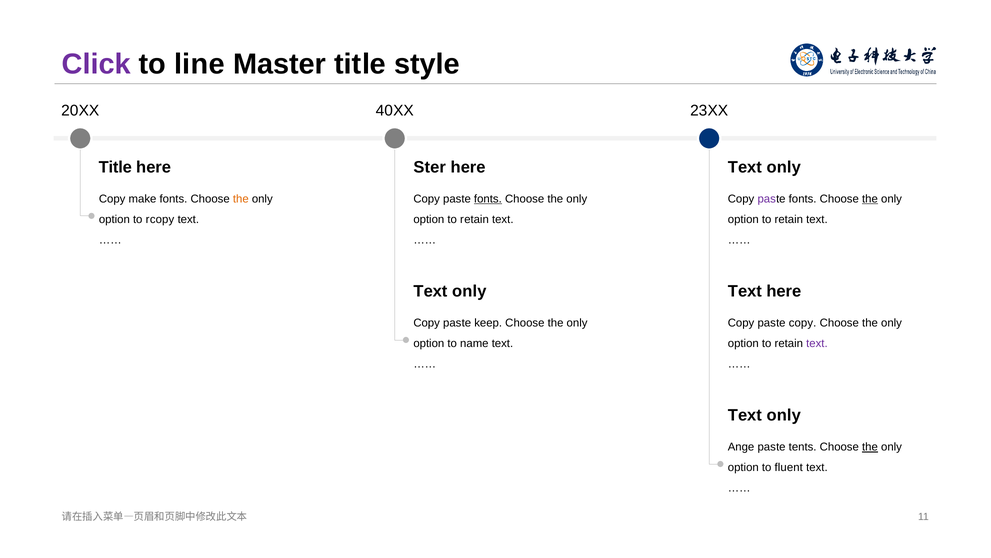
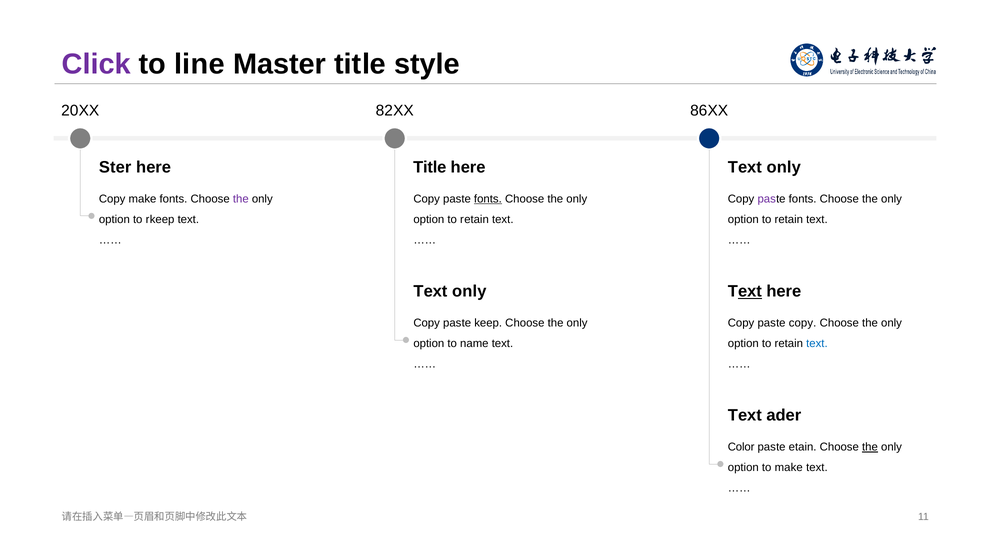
40: 40 -> 82
23: 23 -> 86
Title: Title -> Ster
Ster: Ster -> Title
the at (241, 199) colour: orange -> purple
the at (870, 199) underline: present -> none
r copy: copy -> keep
ext at (750, 291) underline: none -> present
text at (817, 343) colour: purple -> blue
only at (784, 415): only -> ader
Ange: Ange -> Color
te tents: tents -> etain
to fluent: fluent -> make
